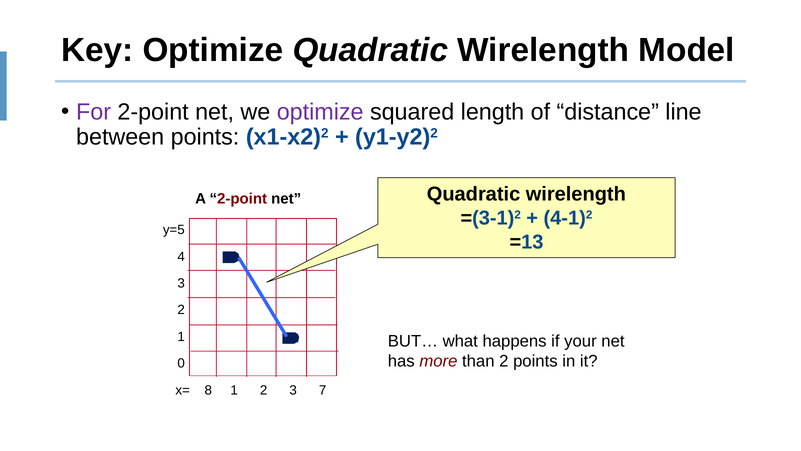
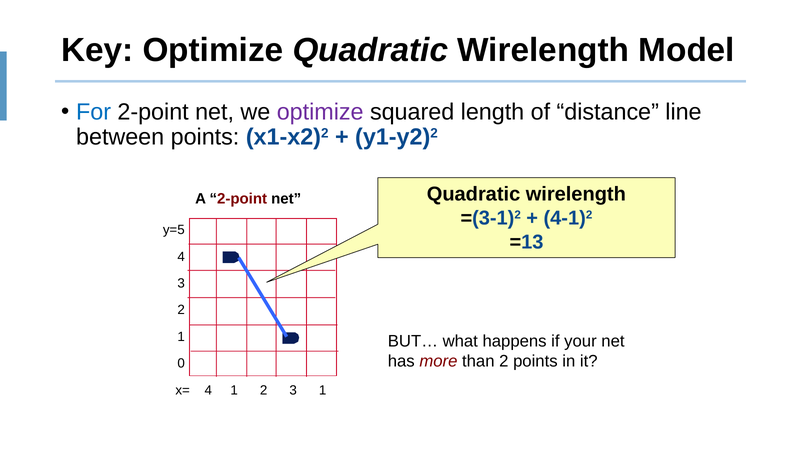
For colour: purple -> blue
x= 8: 8 -> 4
3 7: 7 -> 1
